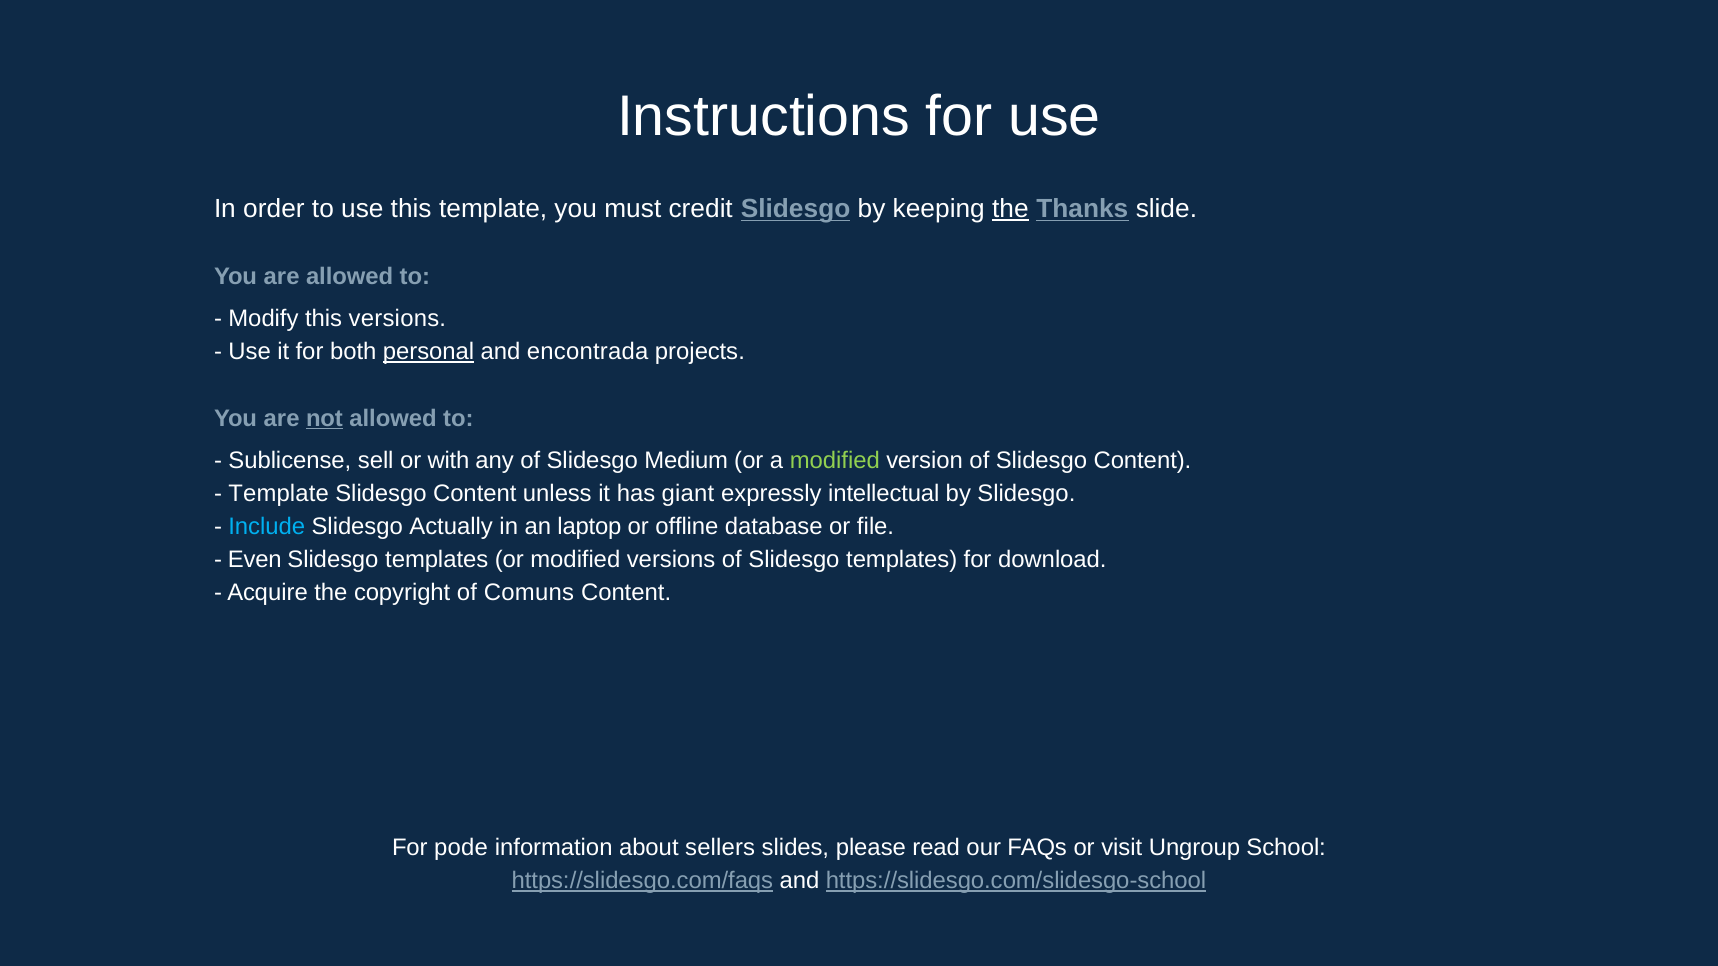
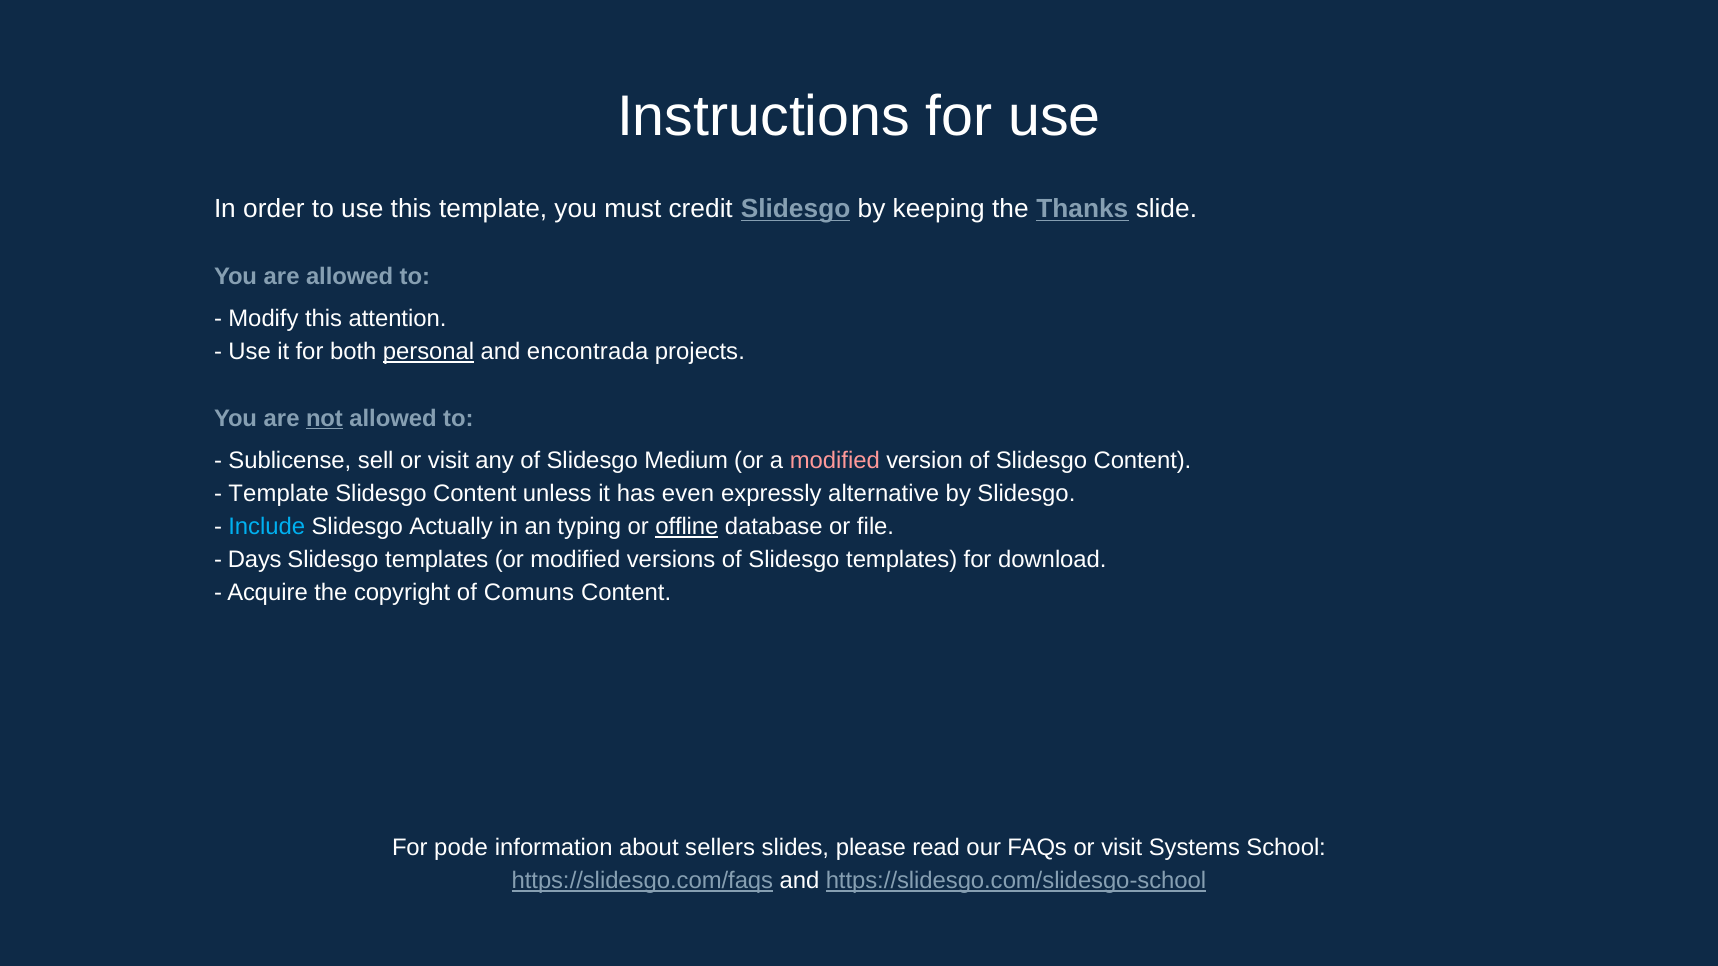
the at (1010, 209) underline: present -> none
this versions: versions -> attention
sell or with: with -> visit
modified at (835, 461) colour: light green -> pink
giant: giant -> even
intellectual: intellectual -> alternative
laptop: laptop -> typing
offline underline: none -> present
Even: Even -> Days
Ungroup: Ungroup -> Systems
